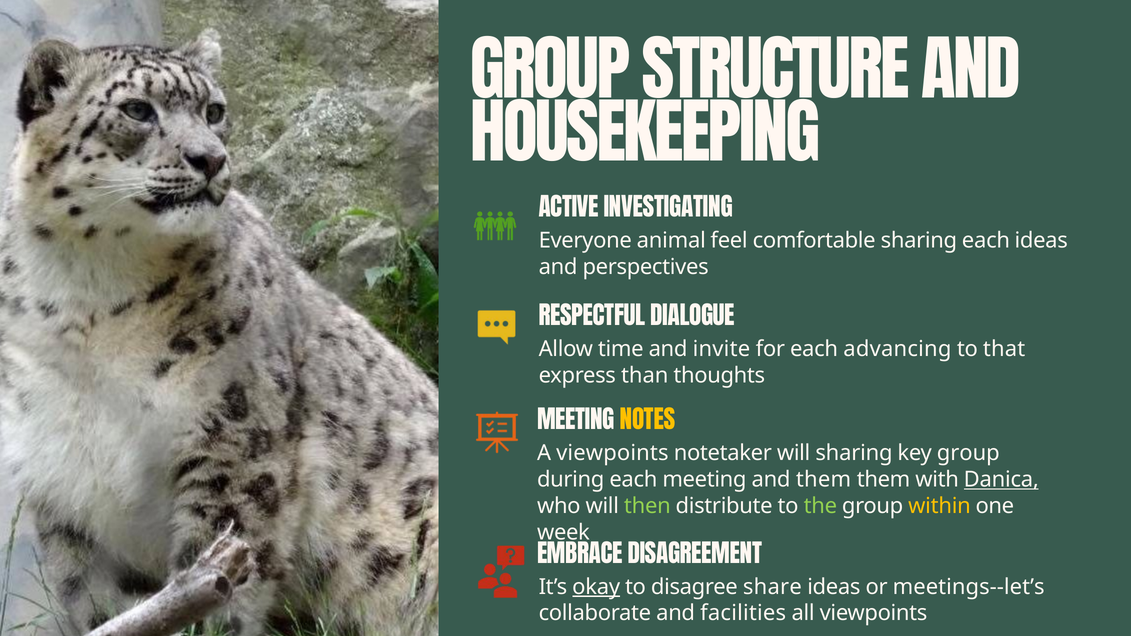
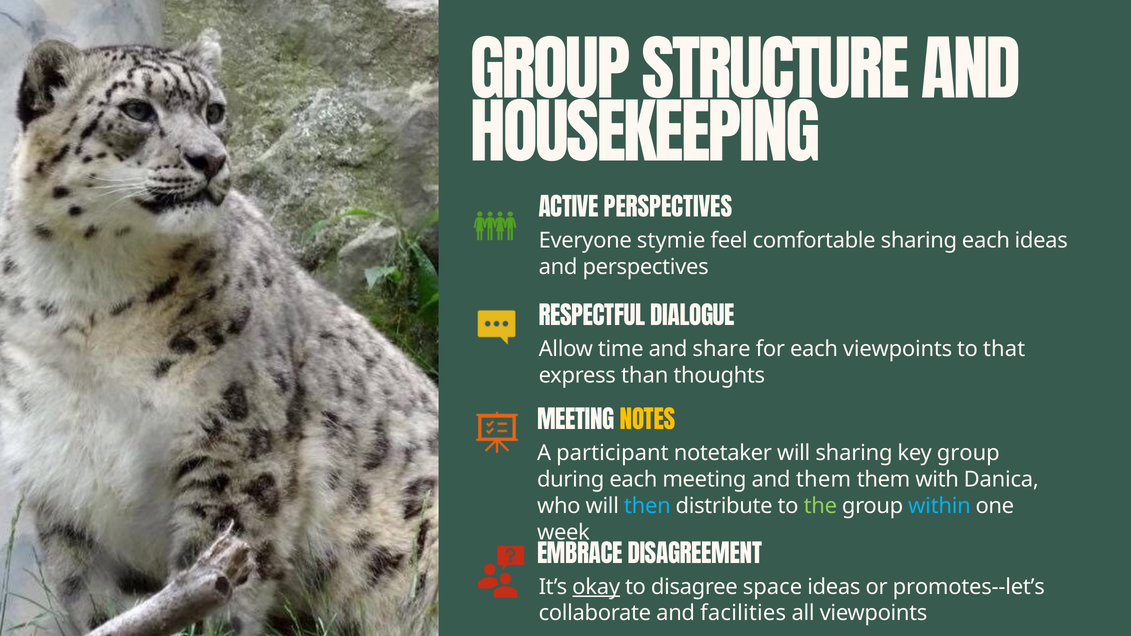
ACTIVE INVESTIGATING: INVESTIGATING -> PERSPECTIVES
animal: animal -> stymie
invite: invite -> share
each advancing: advancing -> viewpoints
A viewpoints: viewpoints -> participant
Danica underline: present -> none
then colour: light green -> light blue
within colour: yellow -> light blue
share: share -> space
meetings--let’s: meetings--let’s -> promotes--let’s
